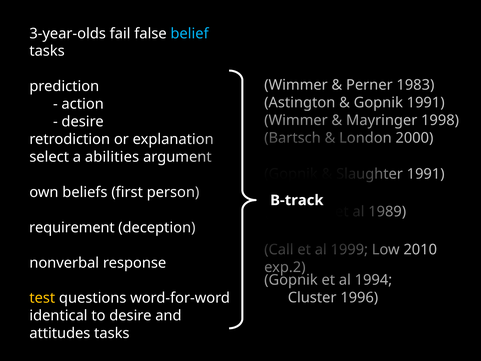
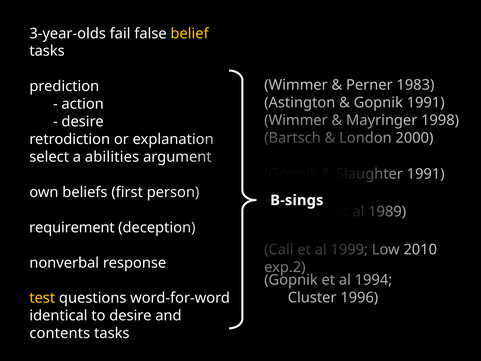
belief colour: light blue -> yellow
B-track: B-track -> B-sings
attitudes: attitudes -> contents
